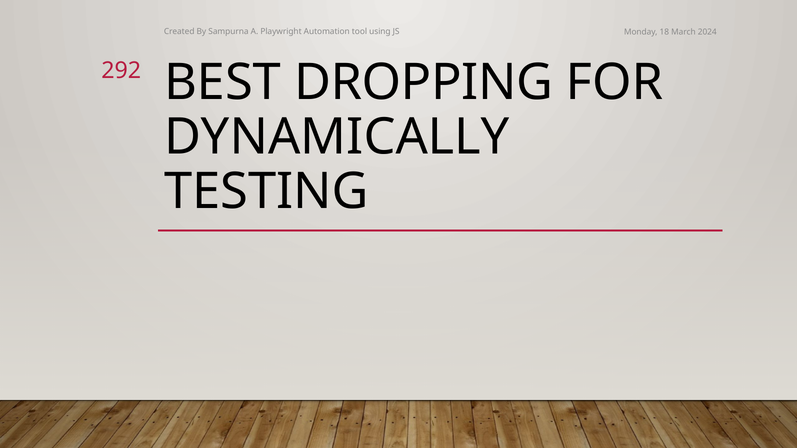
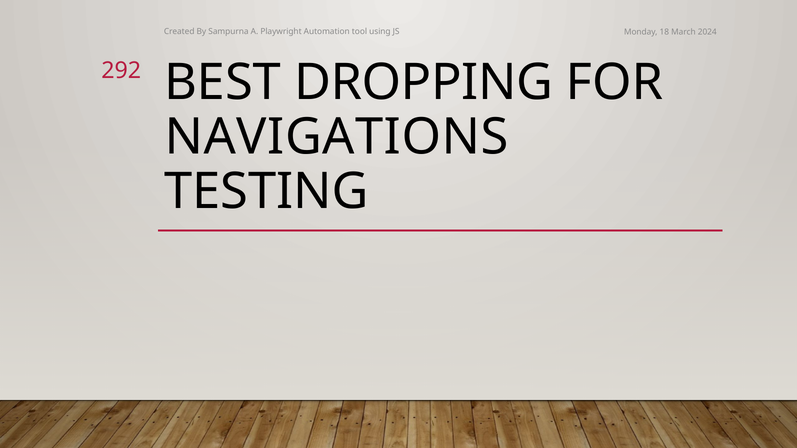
DYNAMICALLY: DYNAMICALLY -> NAVIGATIONS
